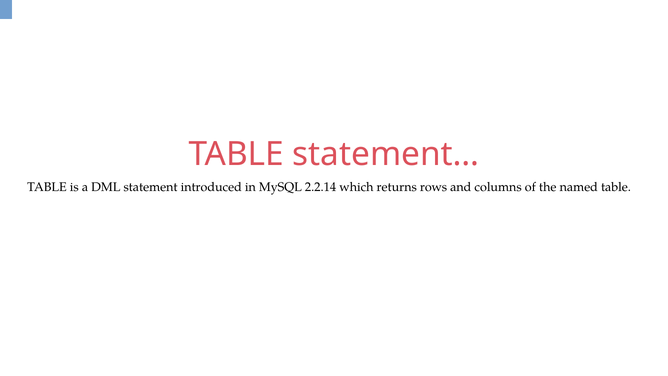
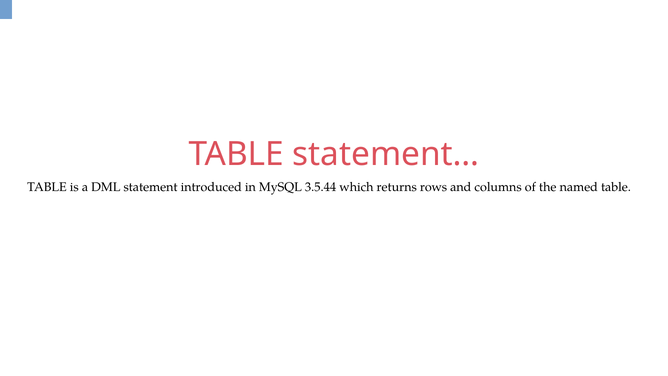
2.2.14: 2.2.14 -> 3.5.44
